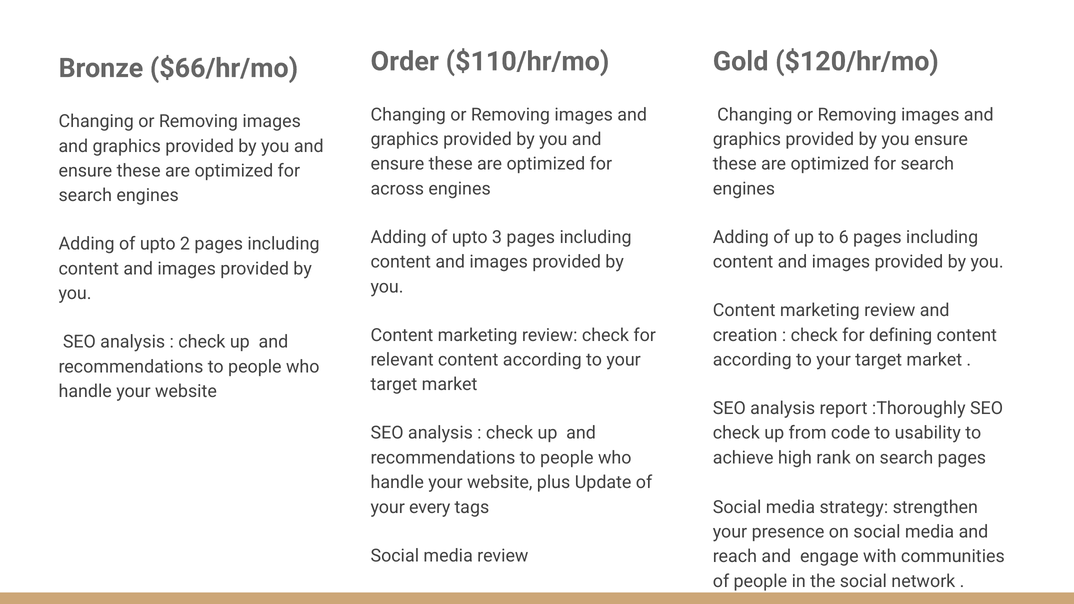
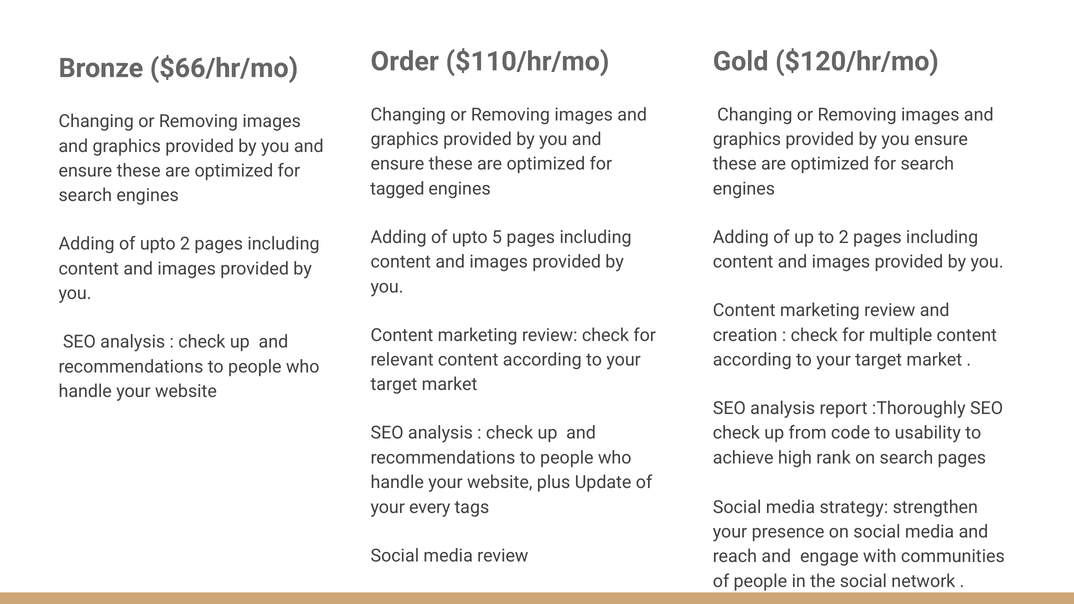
across: across -> tagged
3: 3 -> 5
to 6: 6 -> 2
defining: defining -> multiple
